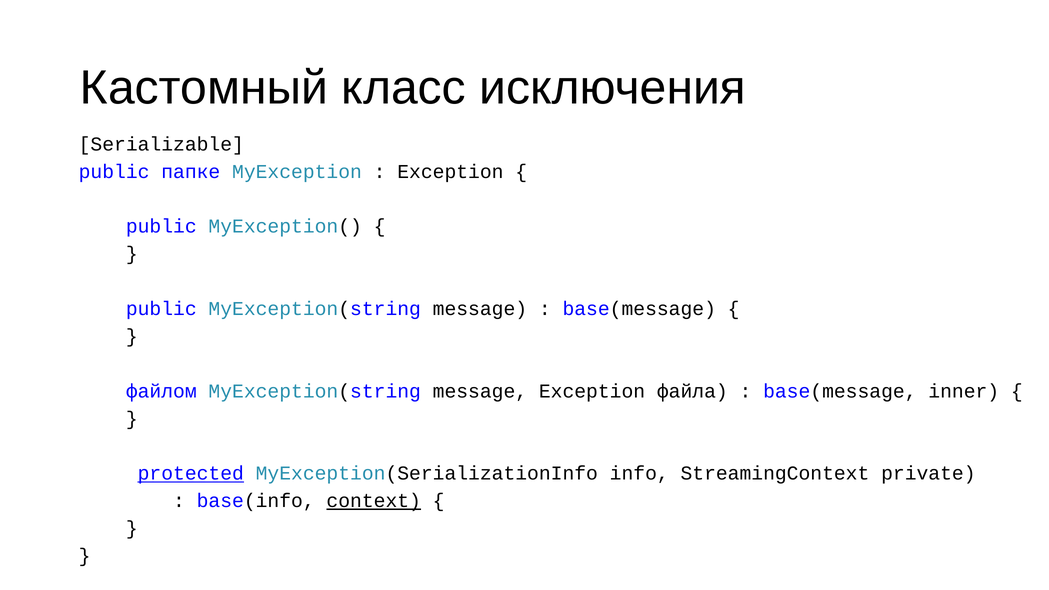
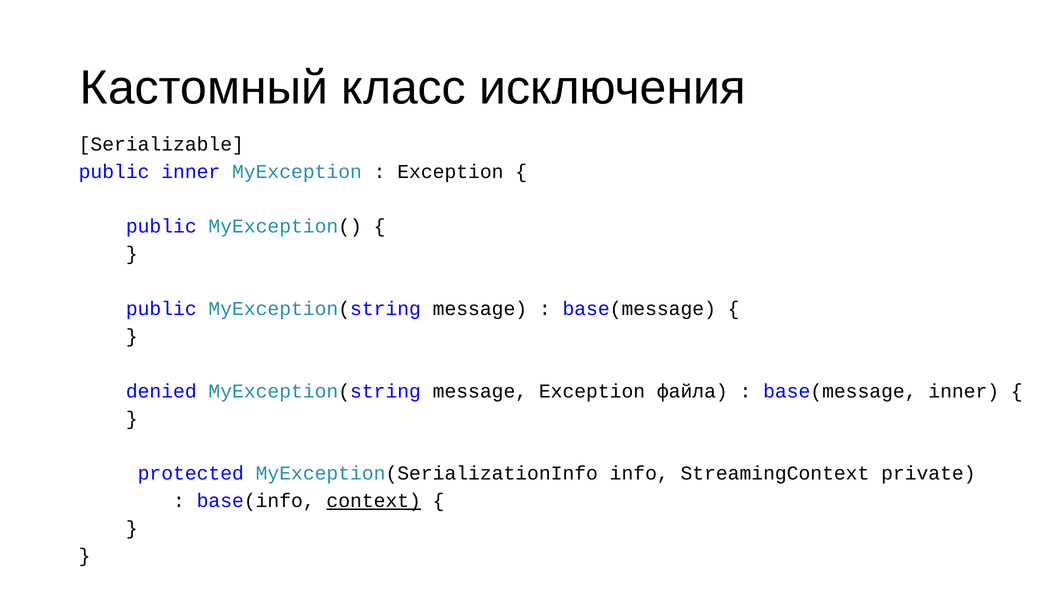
public папке: папке -> inner
файлом: файлом -> denied
protected underline: present -> none
